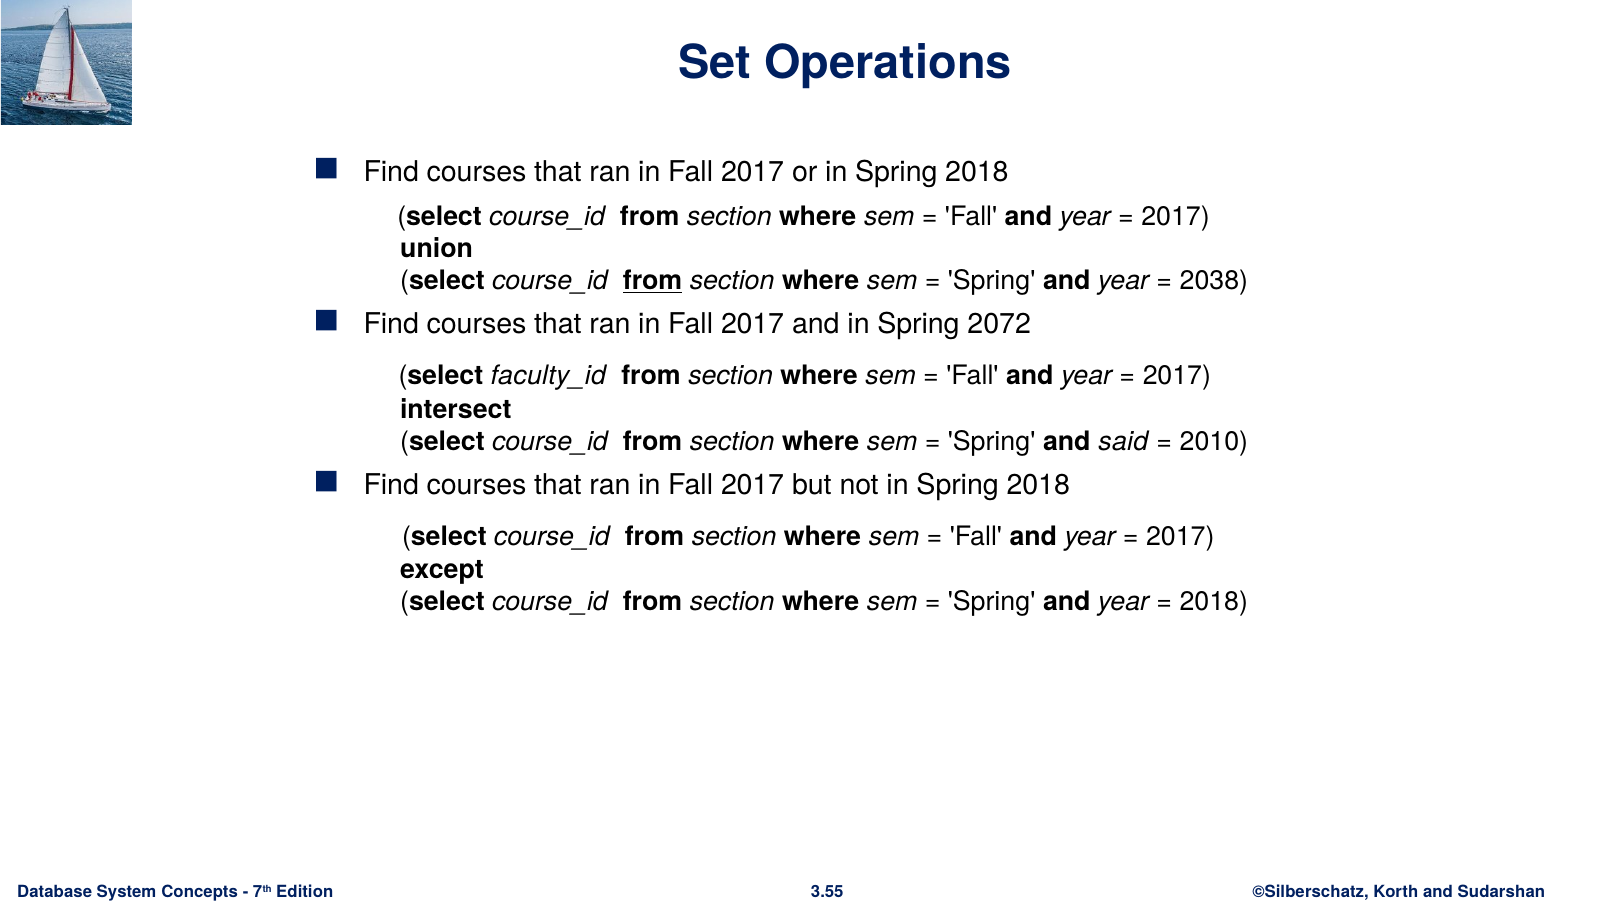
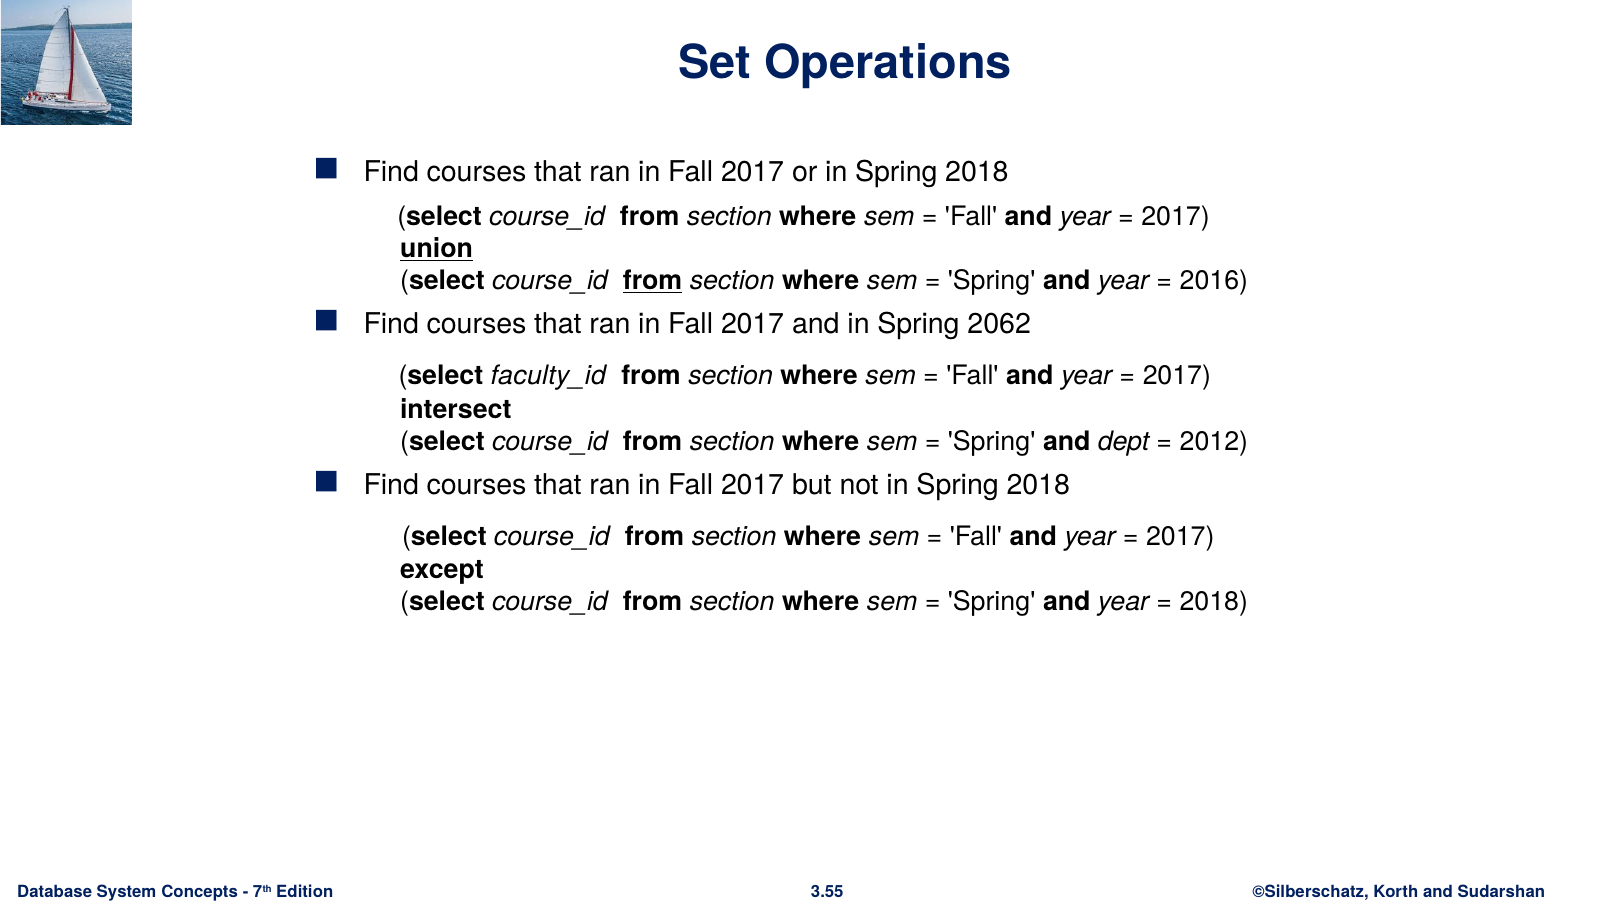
union underline: none -> present
2038: 2038 -> 2016
2072: 2072 -> 2062
said: said -> dept
2010: 2010 -> 2012
